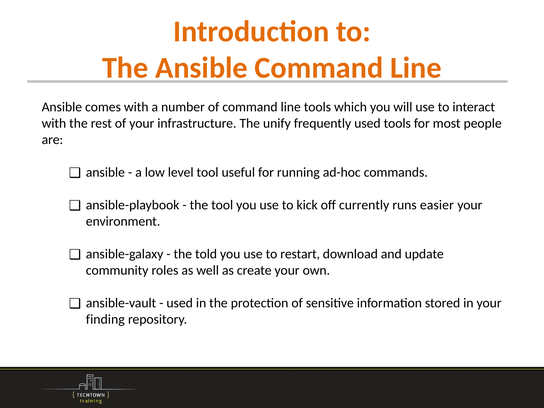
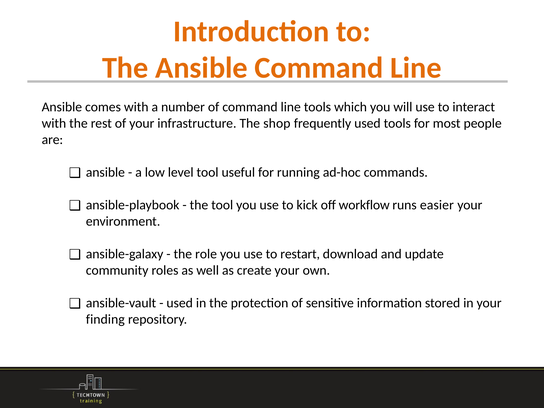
unify: unify -> shop
currently: currently -> workflow
told: told -> role
